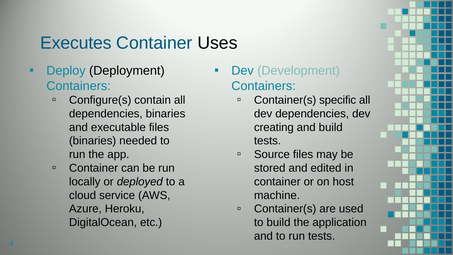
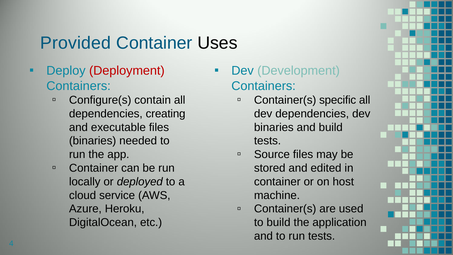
Executes: Executes -> Provided
Deployment colour: black -> red
dependencies binaries: binaries -> creating
creating at (274, 127): creating -> binaries
